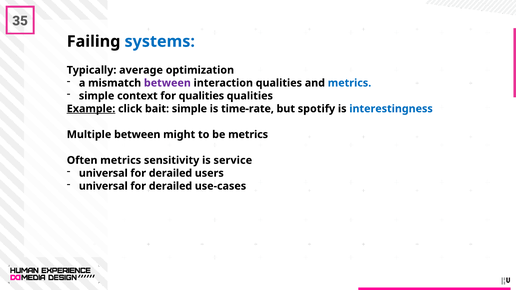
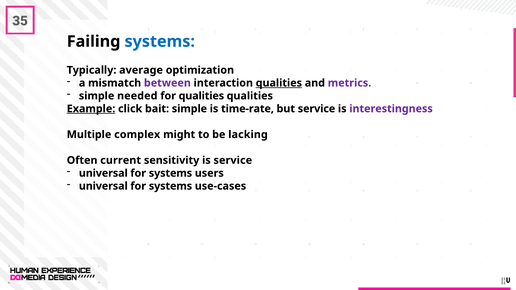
qualities at (279, 83) underline: none -> present
metrics at (349, 83) colour: blue -> purple
context: context -> needed
but spotify: spotify -> service
interestingness colour: blue -> purple
Multiple between: between -> complex
be metrics: metrics -> lacking
Often metrics: metrics -> current
derailed at (170, 173): derailed -> systems
derailed at (170, 186): derailed -> systems
